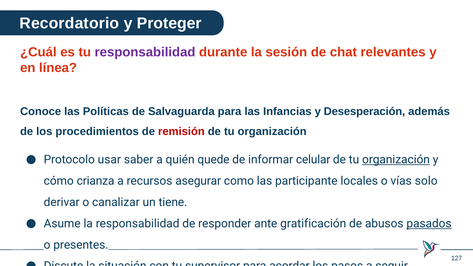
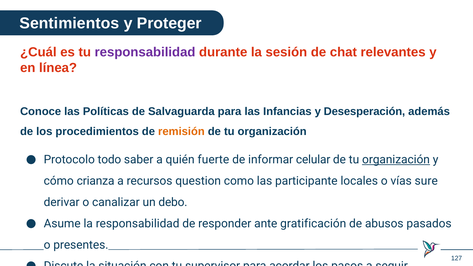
Recordatorio: Recordatorio -> Sentimientos
remisión colour: red -> orange
usar: usar -> todo
quede: quede -> fuerte
asegurar: asegurar -> question
vías solo: solo -> sure
tiene: tiene -> debo
pasados underline: present -> none
